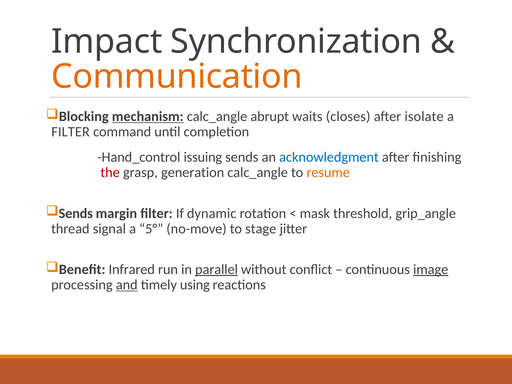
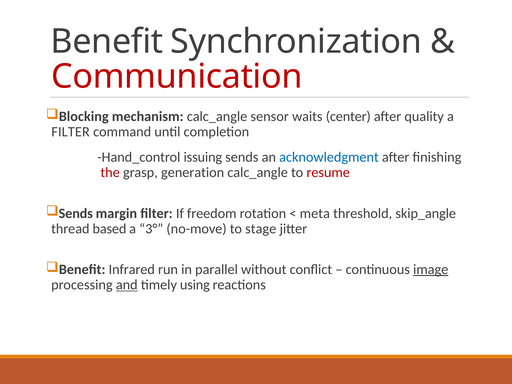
Impact at (107, 42): Impact -> Benefit
Communication colour: orange -> red
mechanism underline: present -> none
abrupt: abrupt -> sensor
closes: closes -> center
isolate: isolate -> quality
resume colour: orange -> red
dynamic: dynamic -> freedom
mask: mask -> meta
grip_angle: grip_angle -> skip_angle
signal: signal -> based
5°: 5° -> 3°
parallel underline: present -> none
